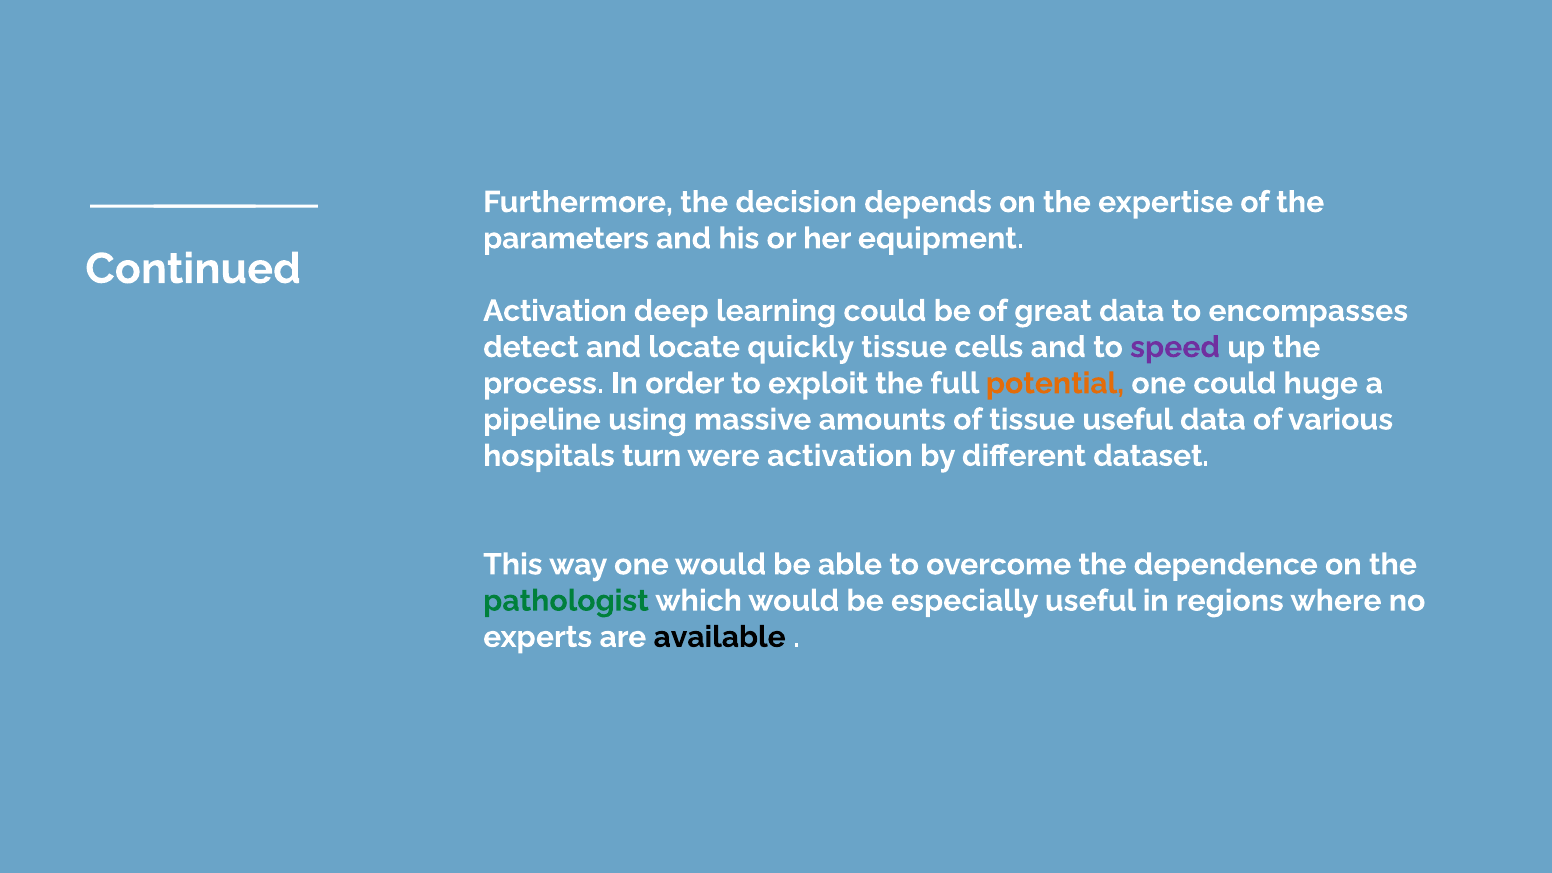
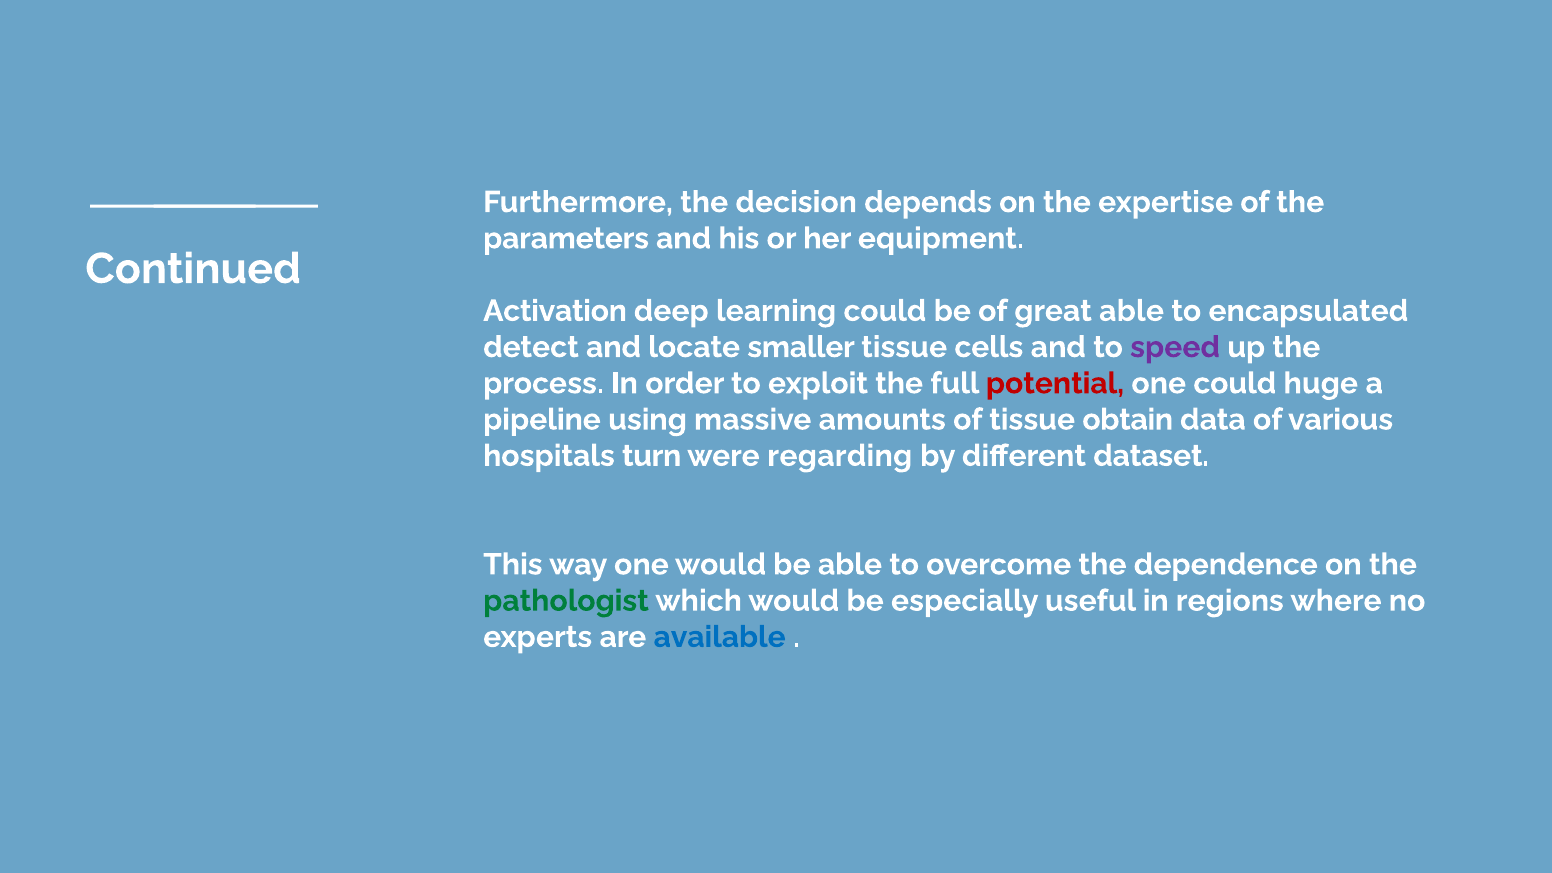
great data: data -> able
encompasses: encompasses -> encapsulated
quickly: quickly -> smaller
potential colour: orange -> red
tissue useful: useful -> obtain
were activation: activation -> regarding
available colour: black -> blue
